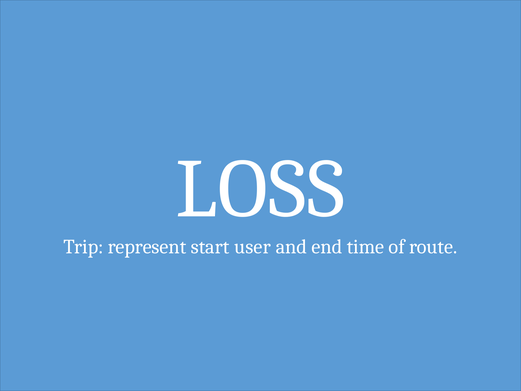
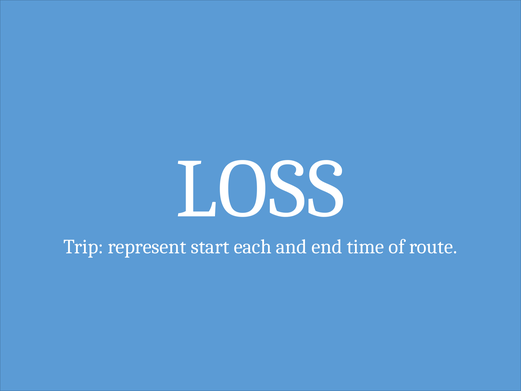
user: user -> each
